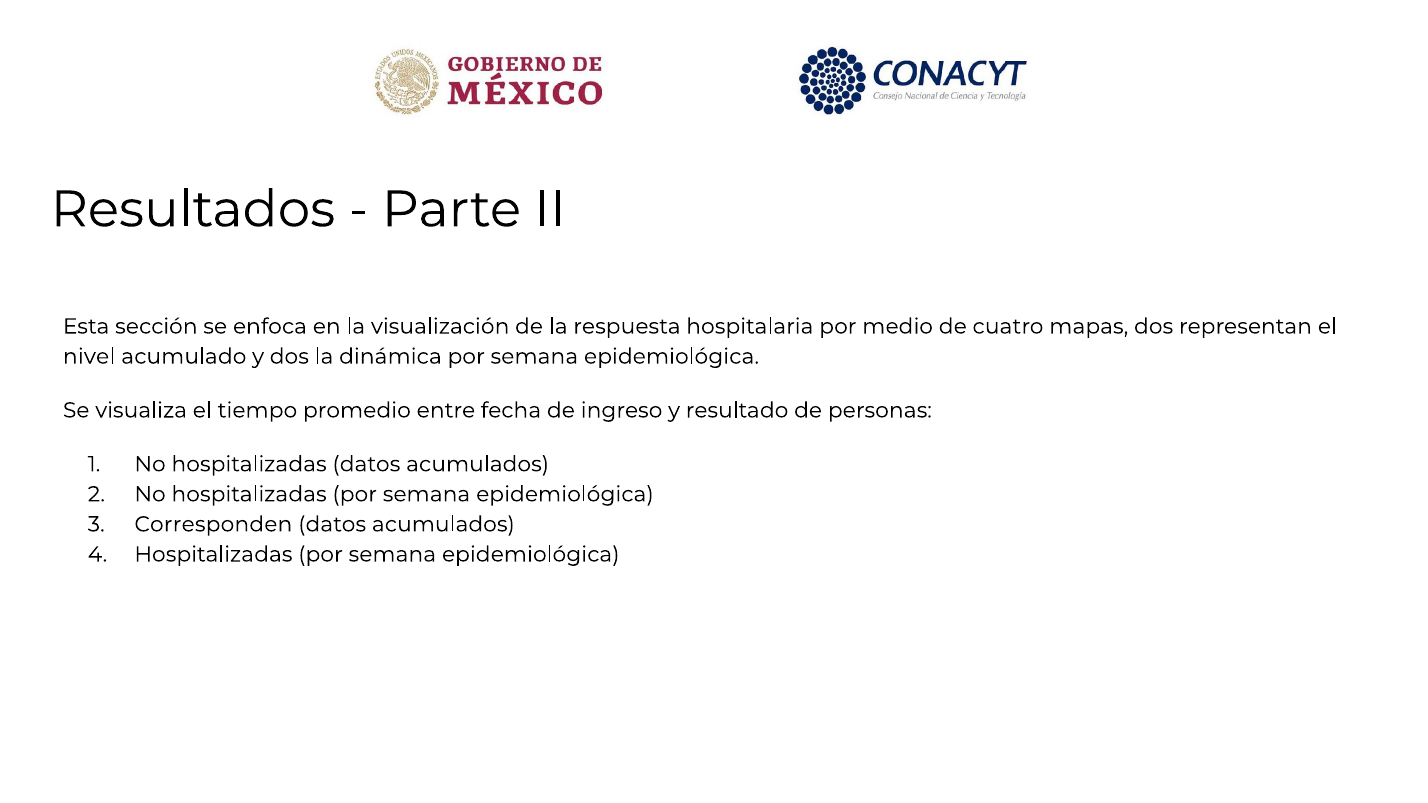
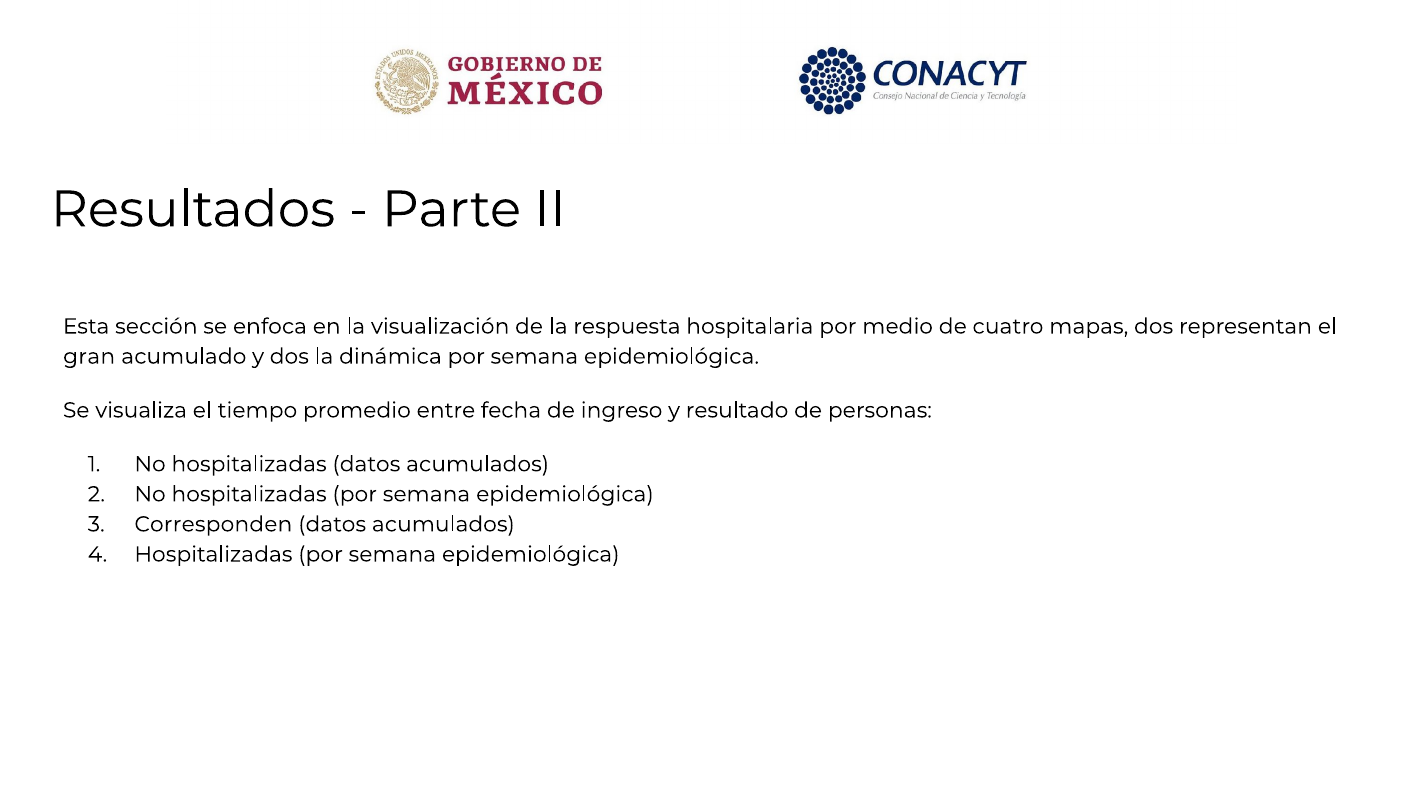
nivel: nivel -> gran
